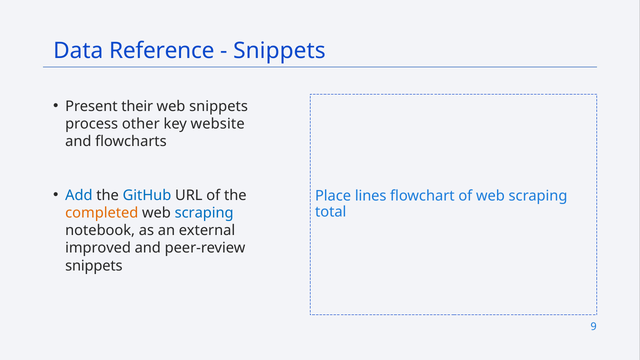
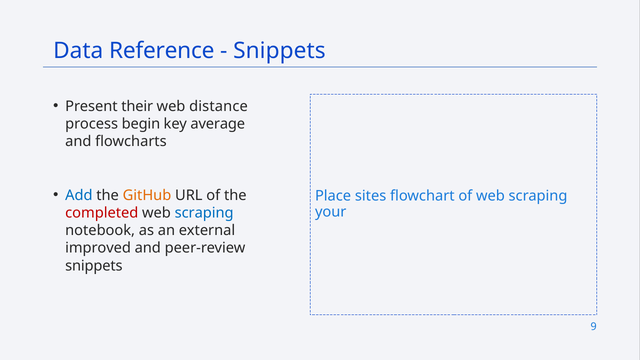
web snippets: snippets -> distance
other: other -> begin
website: website -> average
GitHub colour: blue -> orange
lines: lines -> sites
total: total -> your
completed colour: orange -> red
